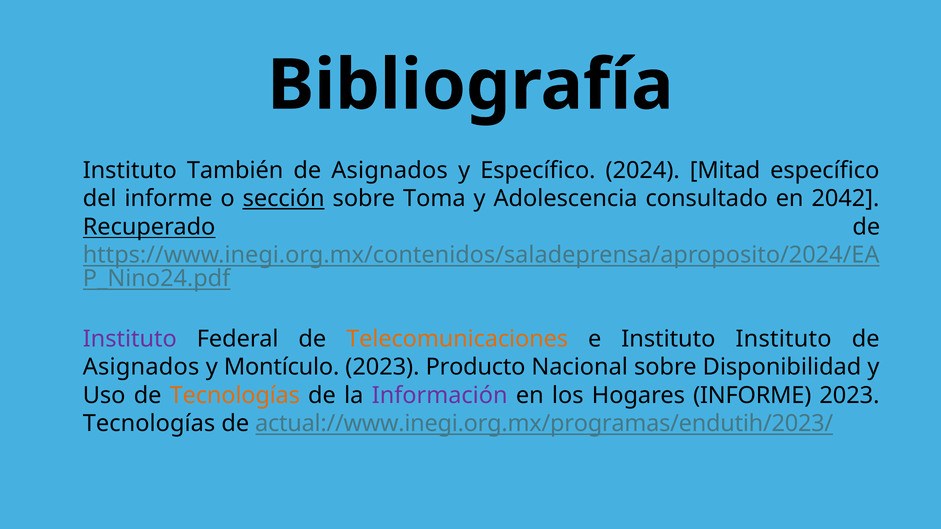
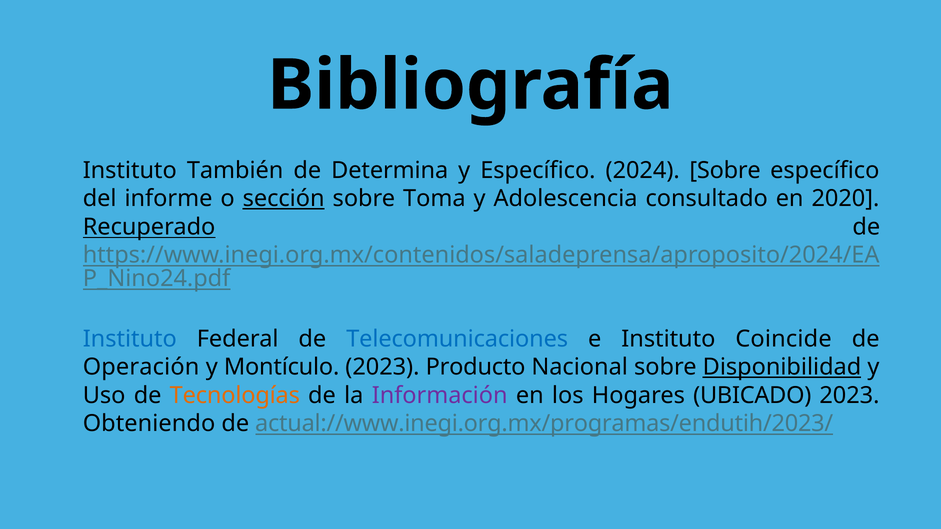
Asignados at (390, 171): Asignados -> Determina
2024 Mitad: Mitad -> Sobre
2042: 2042 -> 2020
Instituto at (130, 339) colour: purple -> blue
Telecomunicaciones colour: orange -> blue
Instituto Instituto: Instituto -> Coincide
Asignados at (141, 367): Asignados -> Operación
Disponibilidad underline: none -> present
Hogares INFORME: INFORME -> UBICADO
Tecnologías at (149, 424): Tecnologías -> Obteniendo
